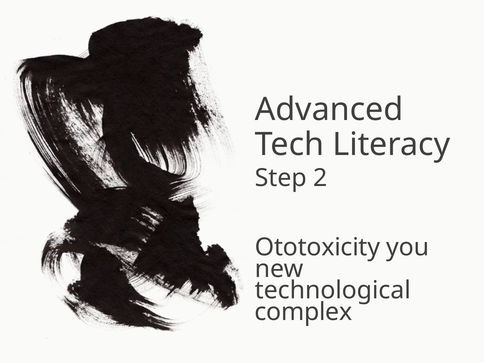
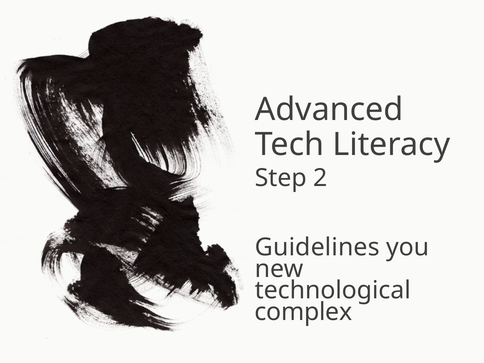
Ototoxicity: Ototoxicity -> Guidelines
